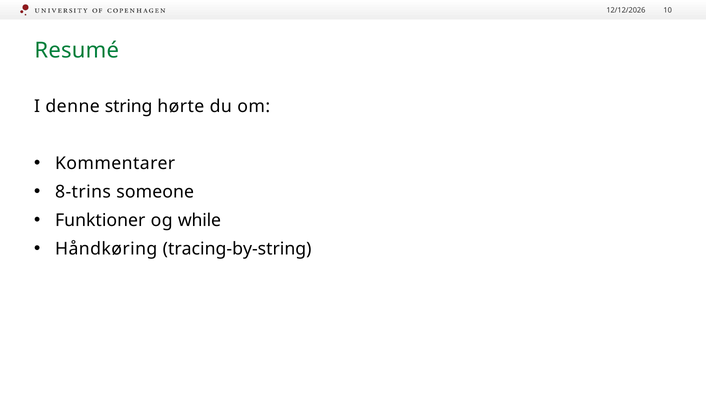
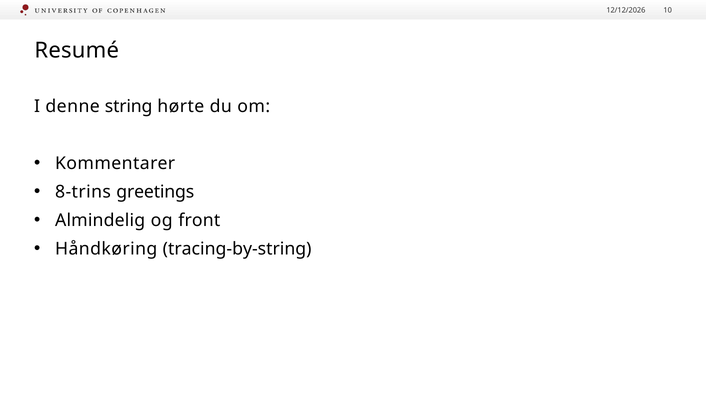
Resumé colour: green -> black
someone: someone -> greetings
Funktioner: Funktioner -> Almindelig
while: while -> front
